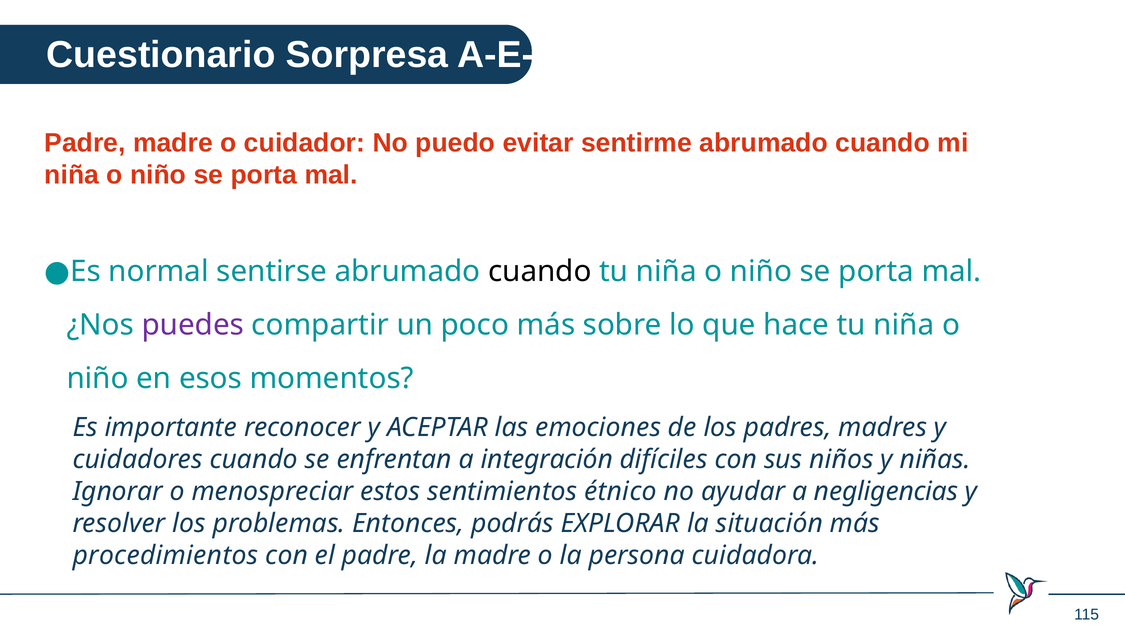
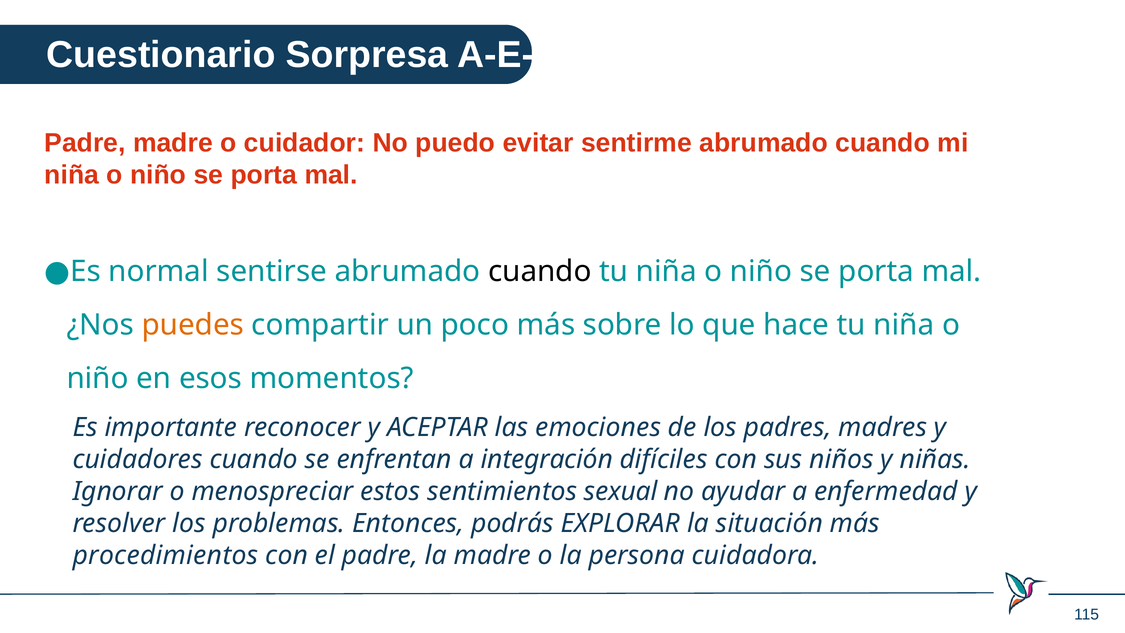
puedes colour: purple -> orange
étnico: étnico -> sexual
negligencias: negligencias -> enfermedad
